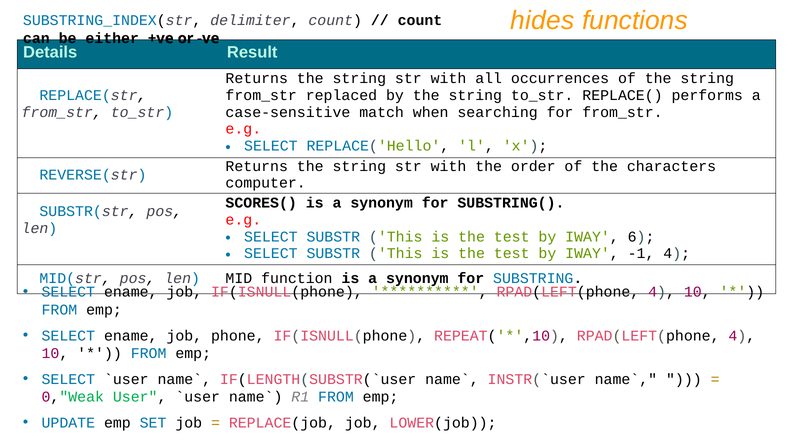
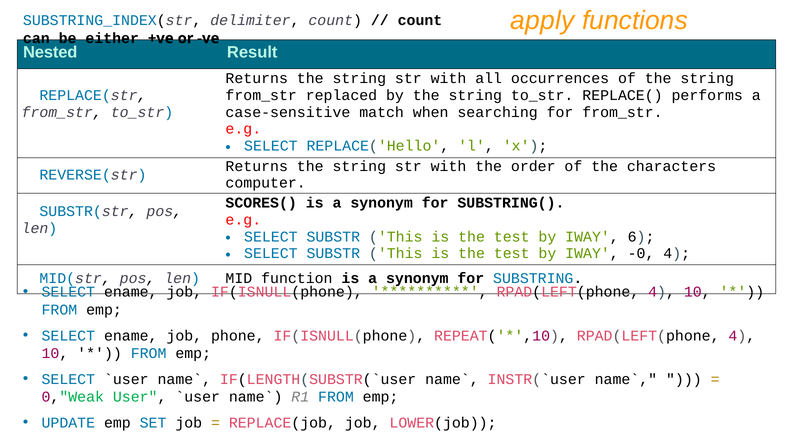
hides: hides -> apply
Details: Details -> Nested
-1: -1 -> -0
